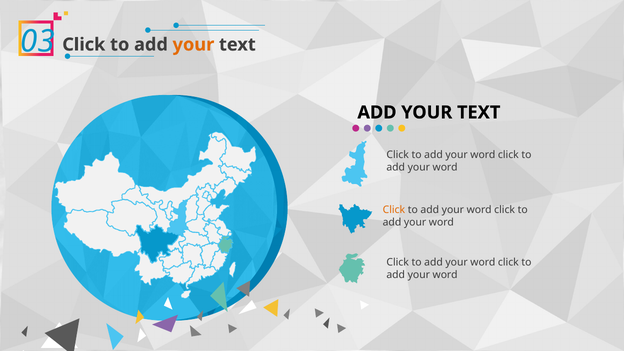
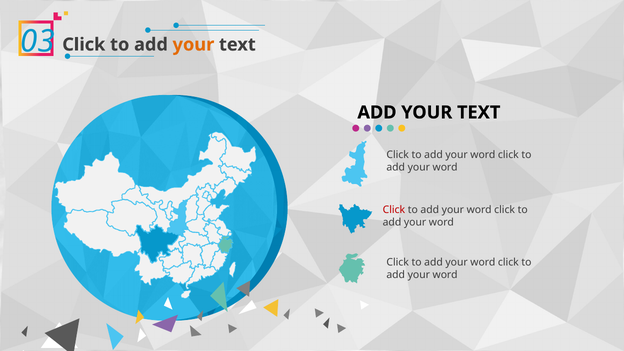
Click at (394, 210) colour: orange -> red
